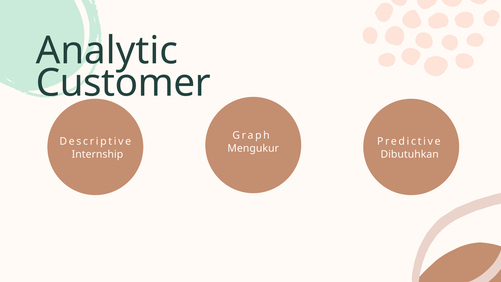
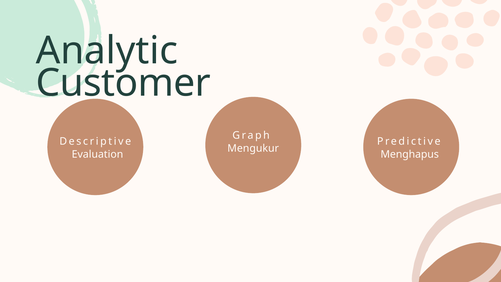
Internship: Internship -> Evaluation
Dibutuhkan: Dibutuhkan -> Menghapus
